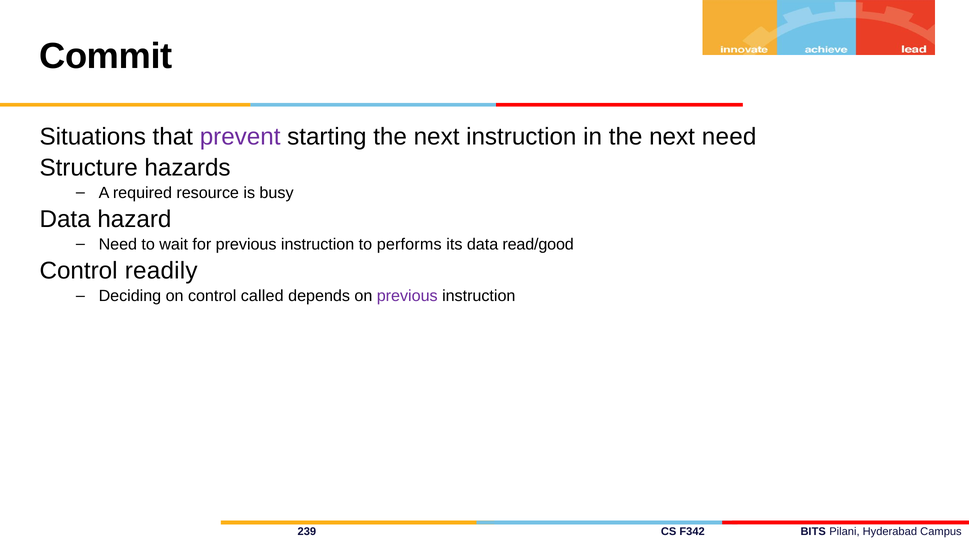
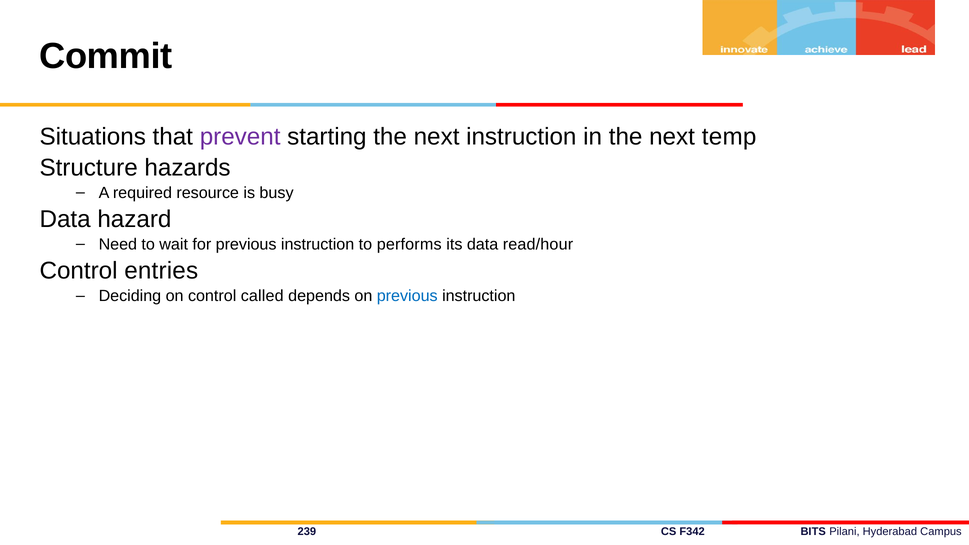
next need: need -> temp
read/good: read/good -> read/hour
readily: readily -> entries
previous at (407, 296) colour: purple -> blue
